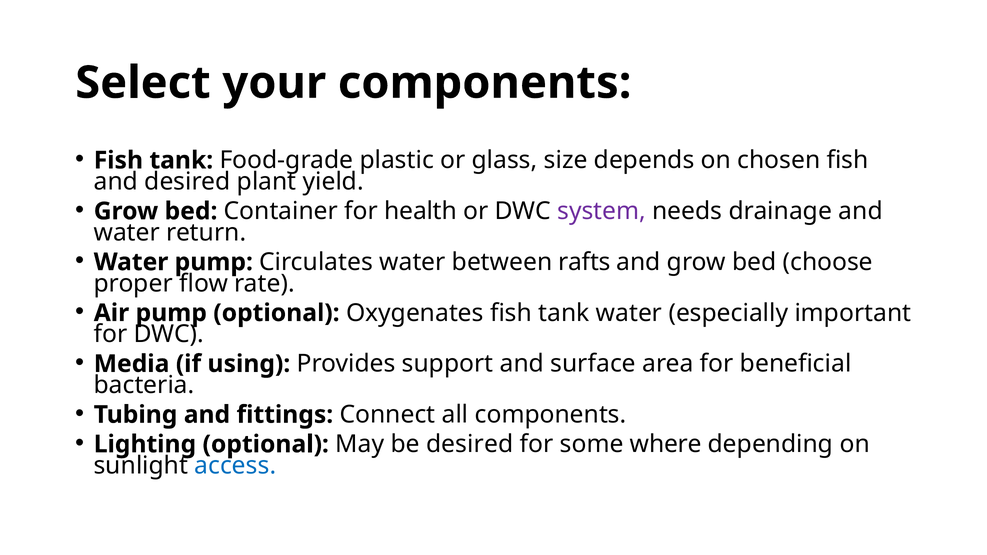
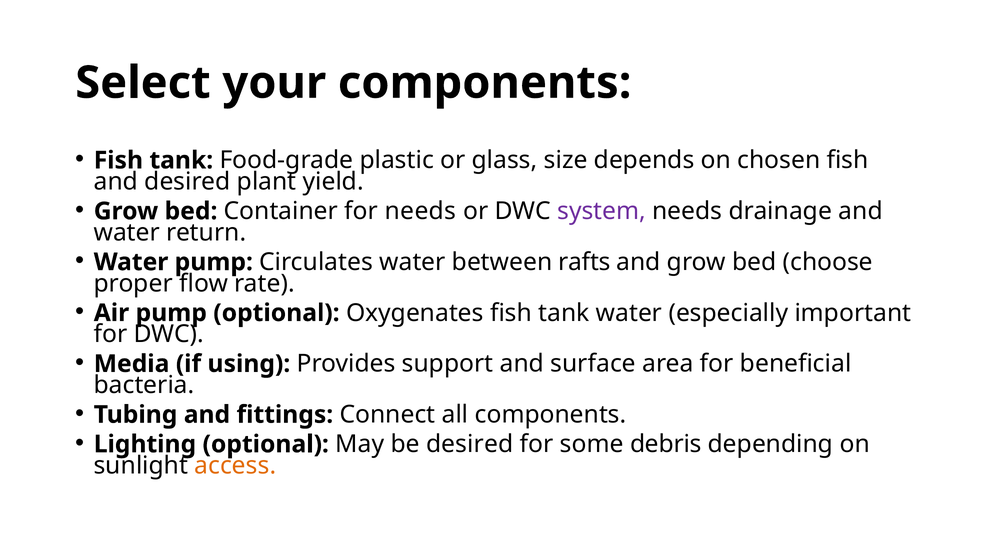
for health: health -> needs
where: where -> debris
access colour: blue -> orange
